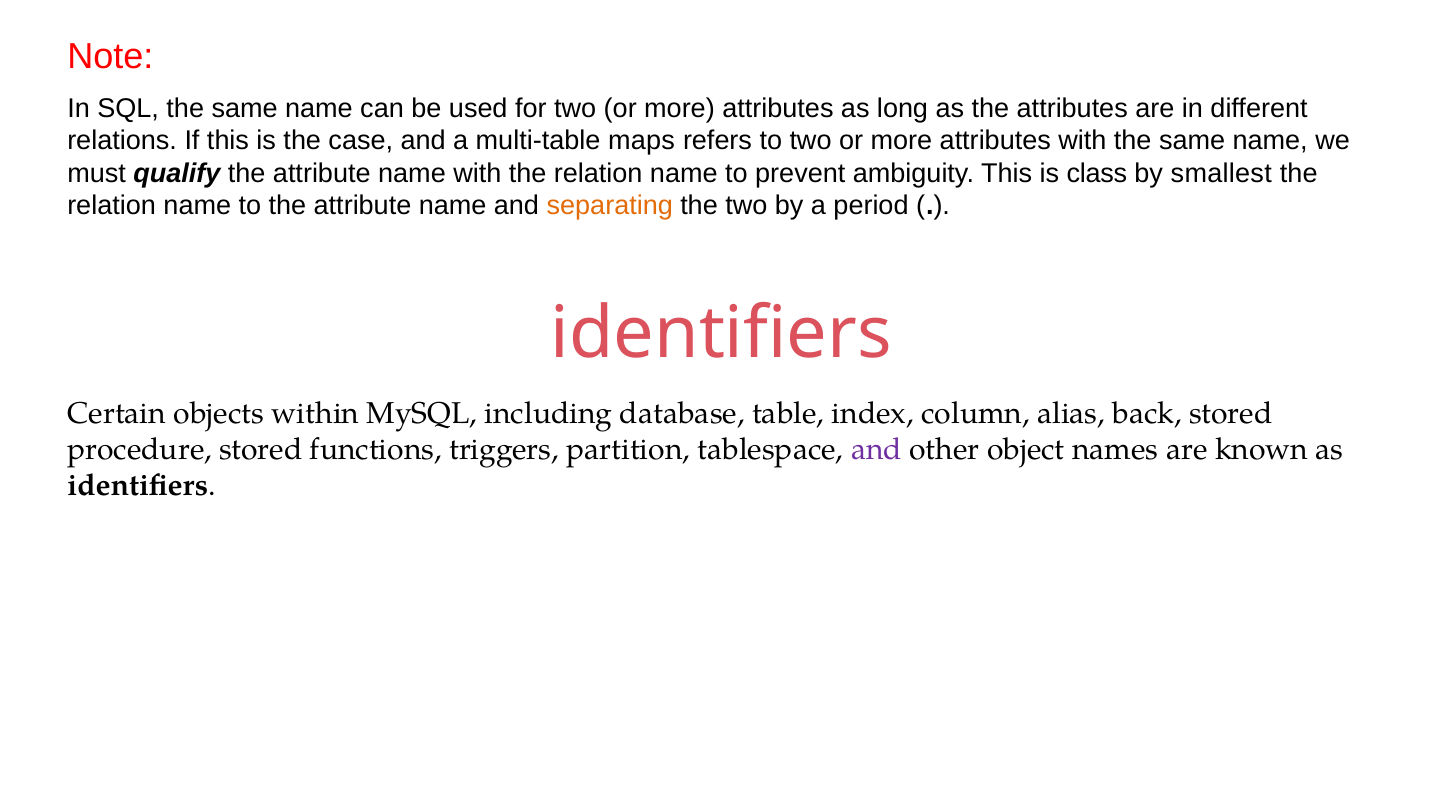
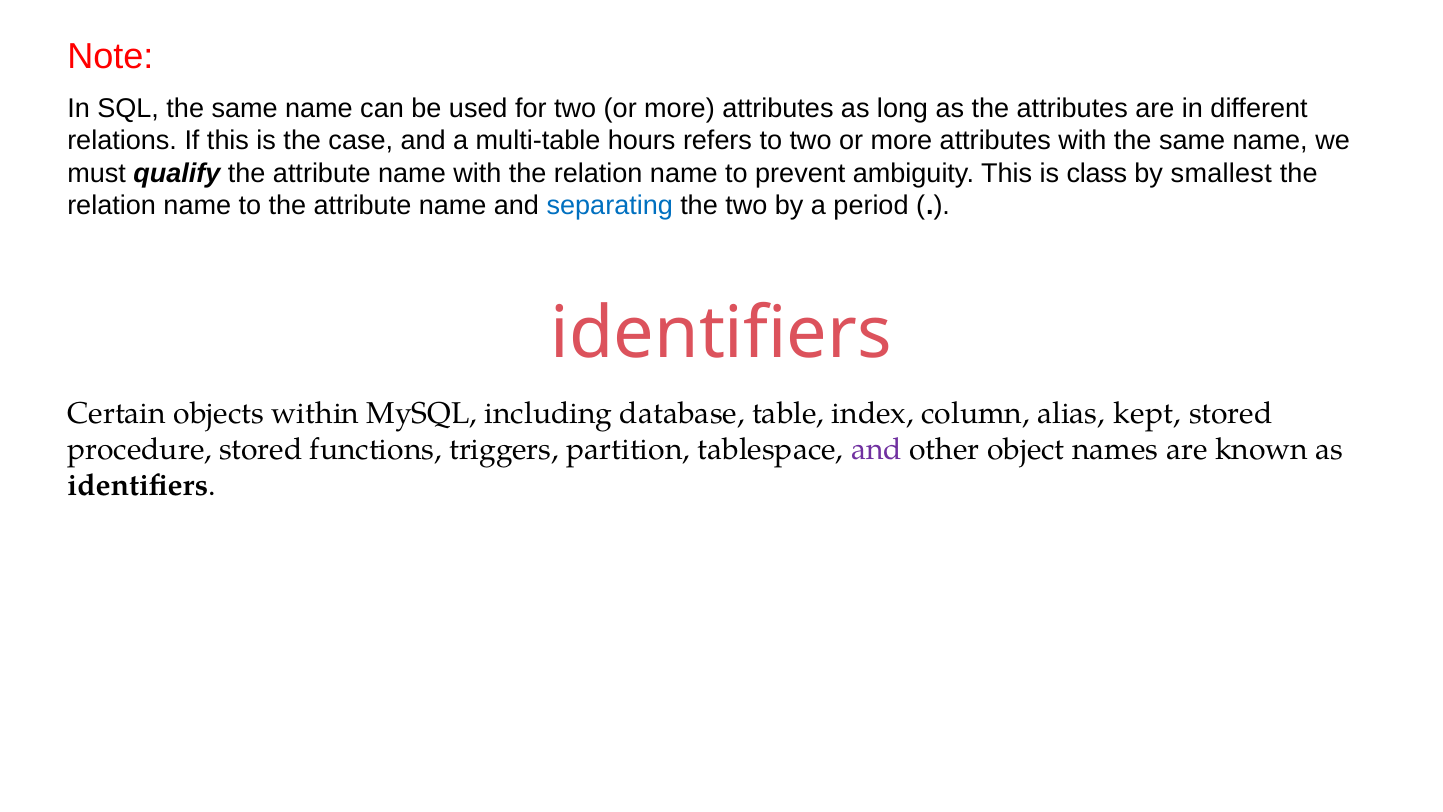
maps: maps -> hours
separating colour: orange -> blue
back: back -> kept
